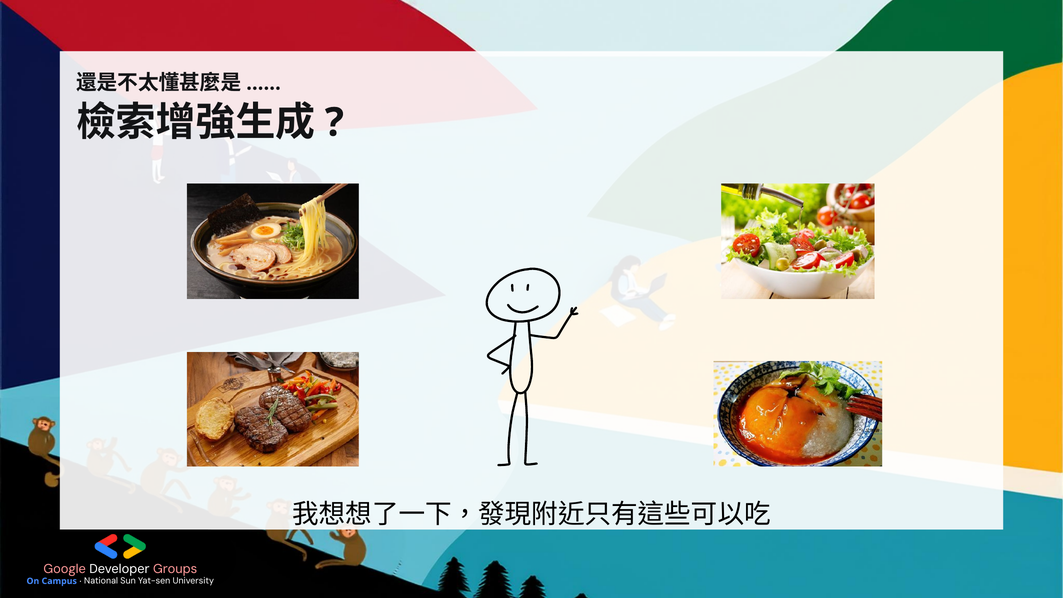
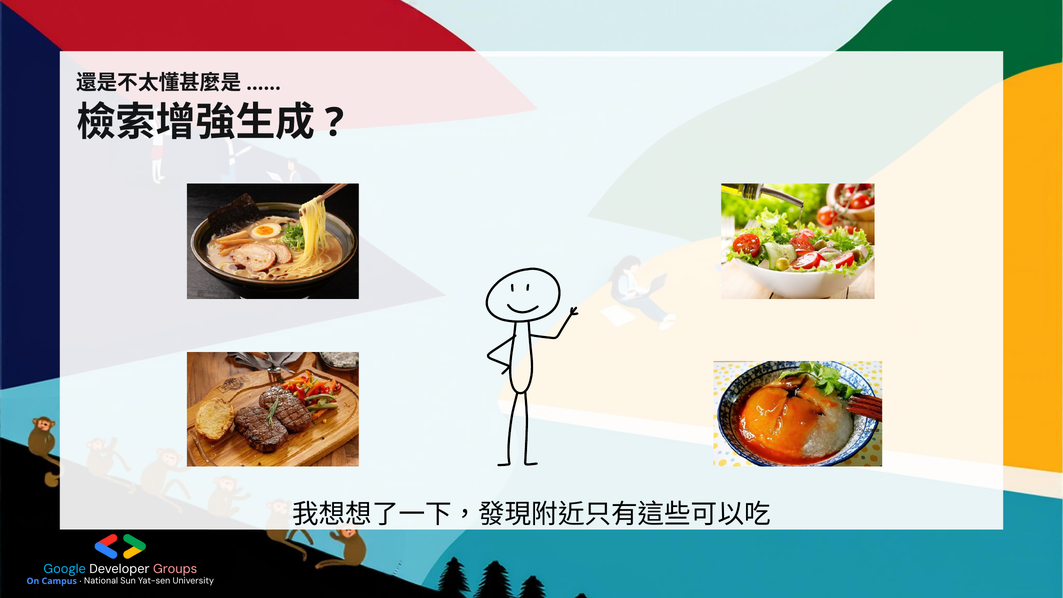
Google colour: pink -> light blue
